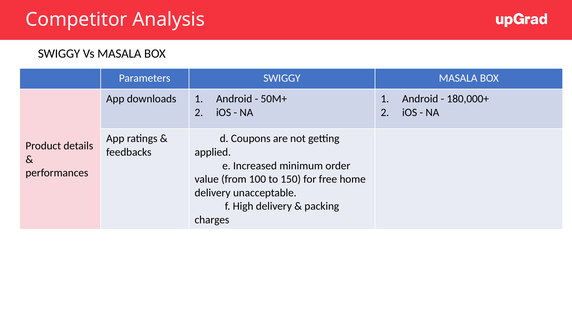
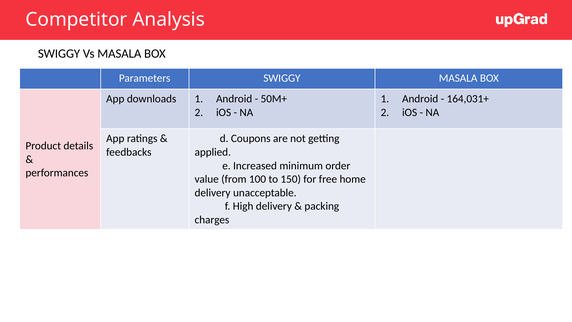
180,000+: 180,000+ -> 164,031+
